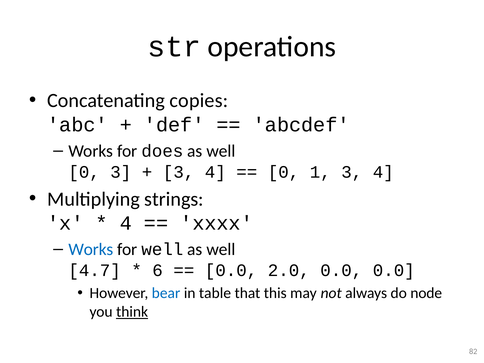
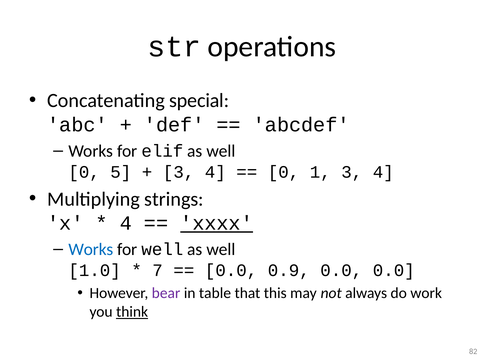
copies: copies -> special
does: does -> elif
0 3: 3 -> 5
xxxx underline: none -> present
4.7: 4.7 -> 1.0
6: 6 -> 7
2.0: 2.0 -> 0.9
bear colour: blue -> purple
node: node -> work
